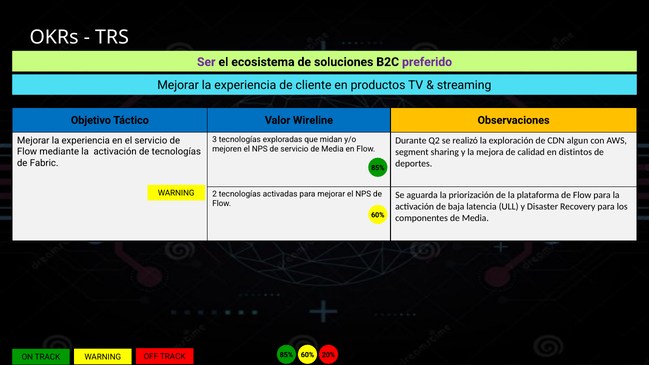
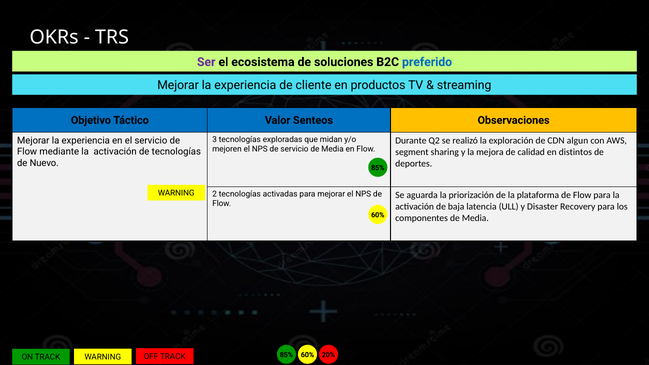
preferido colour: purple -> blue
Wireline: Wireline -> Senteos
Fabric: Fabric -> Nuevo
